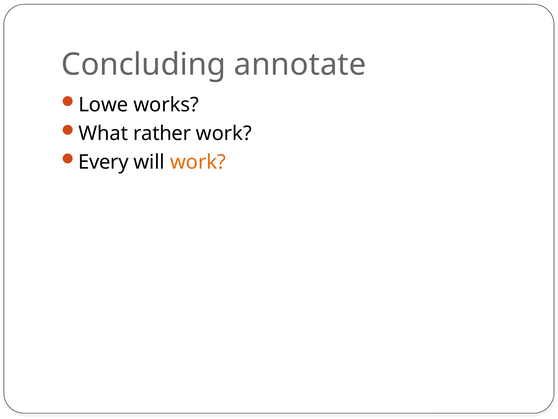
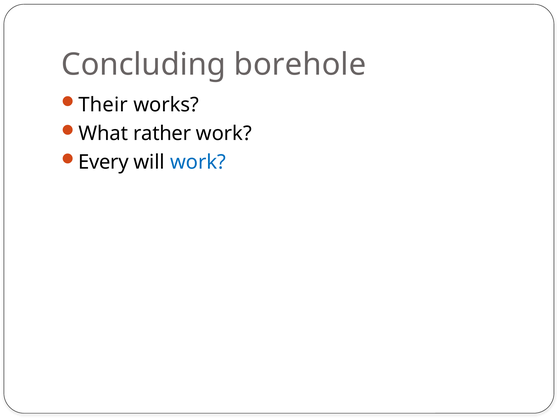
annotate: annotate -> borehole
Lowe: Lowe -> Their
work at (198, 162) colour: orange -> blue
